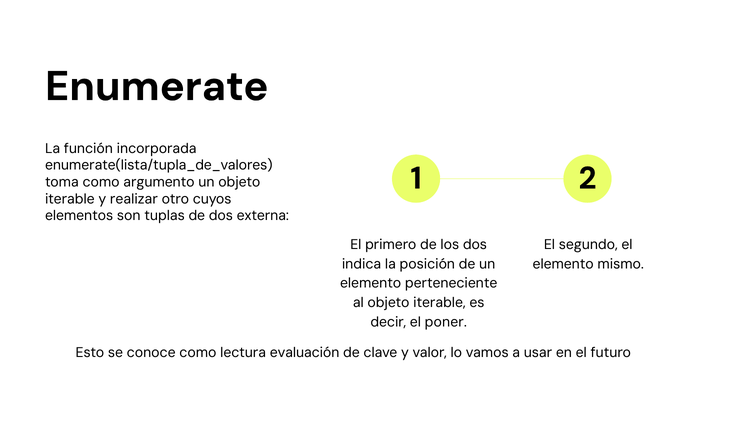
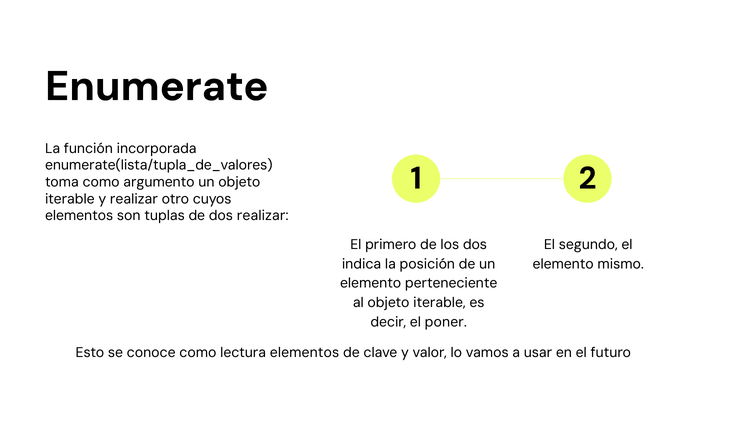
dos externa: externa -> realizar
lectura evaluación: evaluación -> elementos
